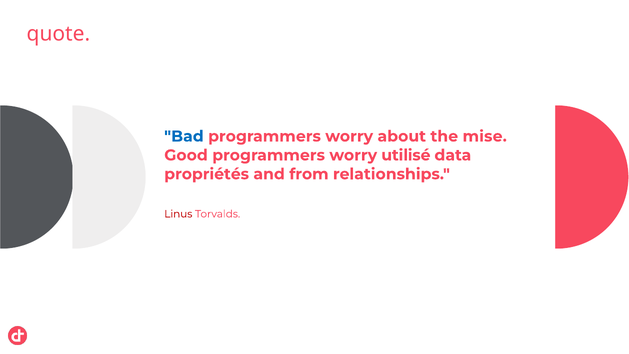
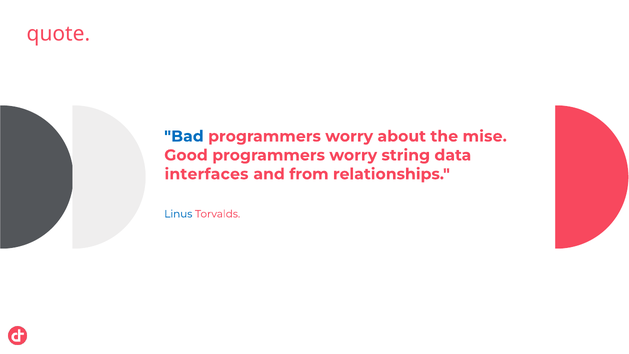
utilisé: utilisé -> string
propriétés: propriétés -> interfaces
Linus colour: red -> blue
